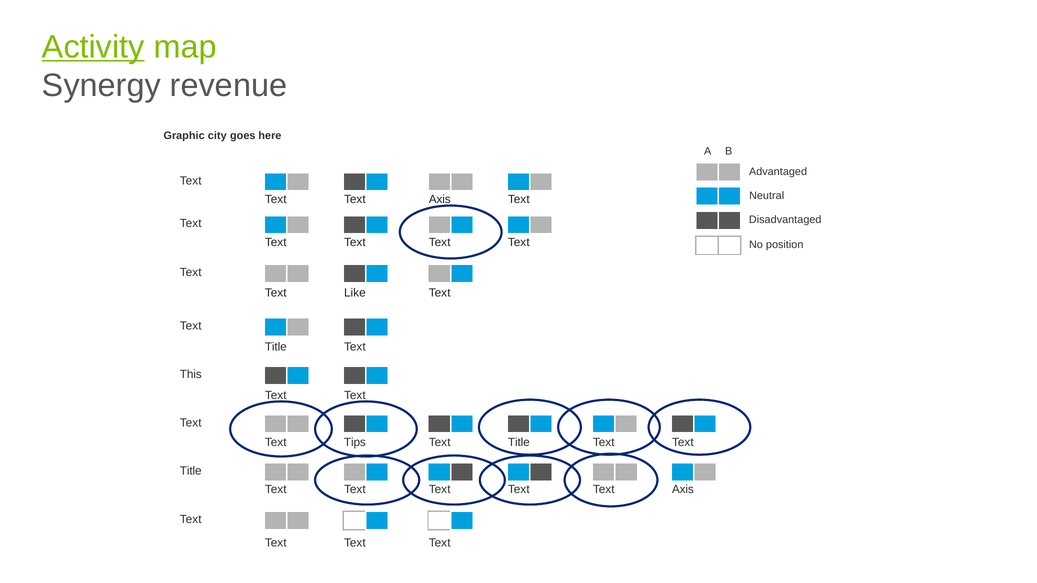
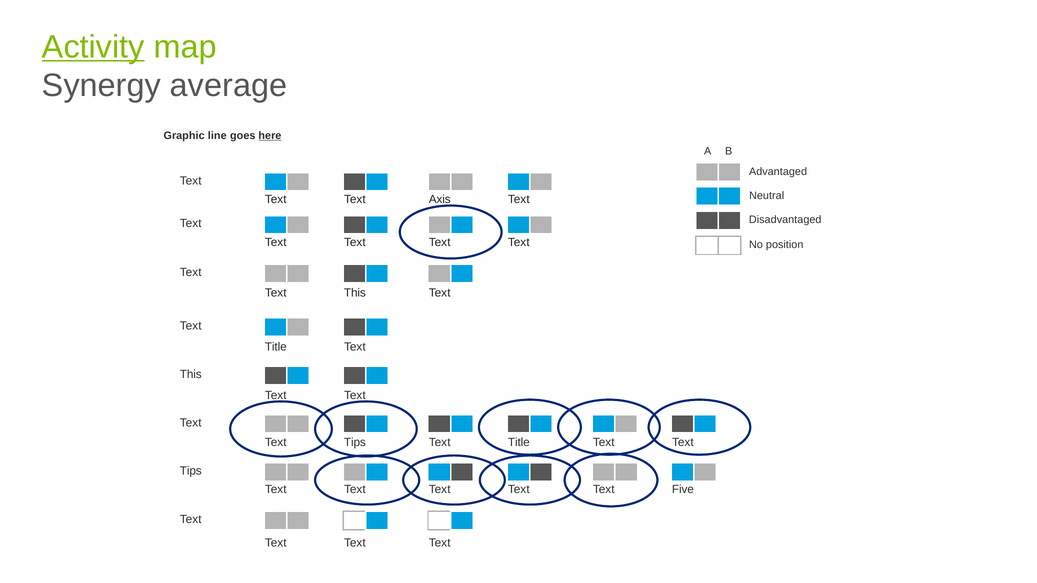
revenue: revenue -> average
city: city -> line
here underline: none -> present
Like at (355, 293): Like -> This
Title at (191, 471): Title -> Tips
Axis at (683, 490): Axis -> Five
